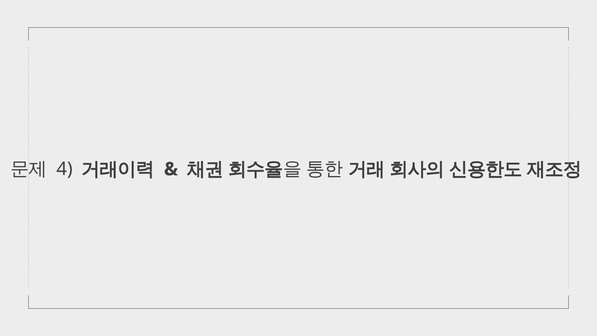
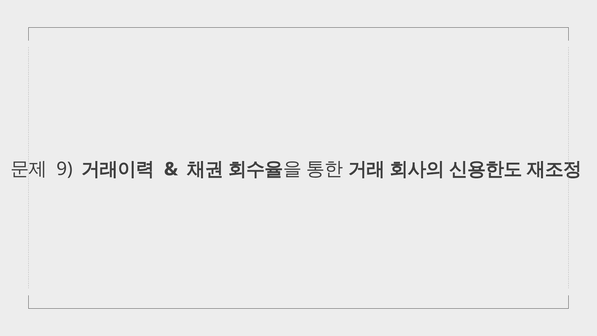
4: 4 -> 9
